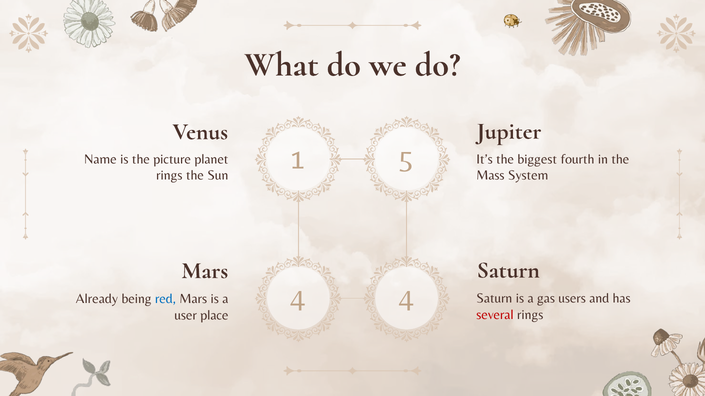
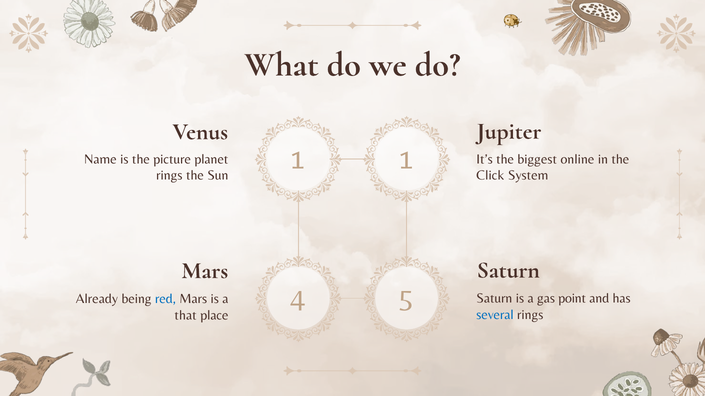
1 5: 5 -> 1
fourth: fourth -> online
Mass: Mass -> Click
4 4: 4 -> 5
users: users -> point
several colour: red -> blue
user: user -> that
